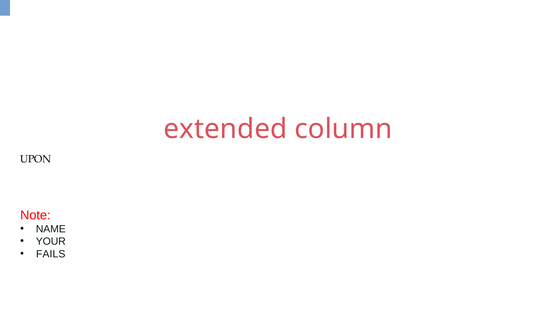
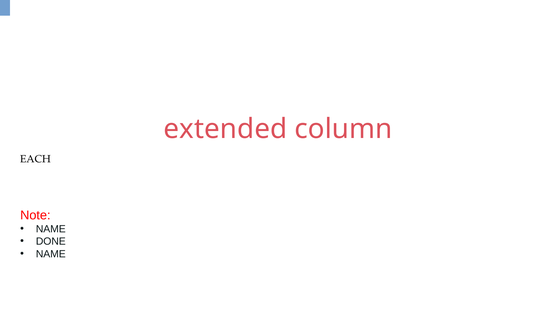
UPON: UPON -> EACH
YOUR: YOUR -> DONE
FAILS at (51, 254): FAILS -> NAME
